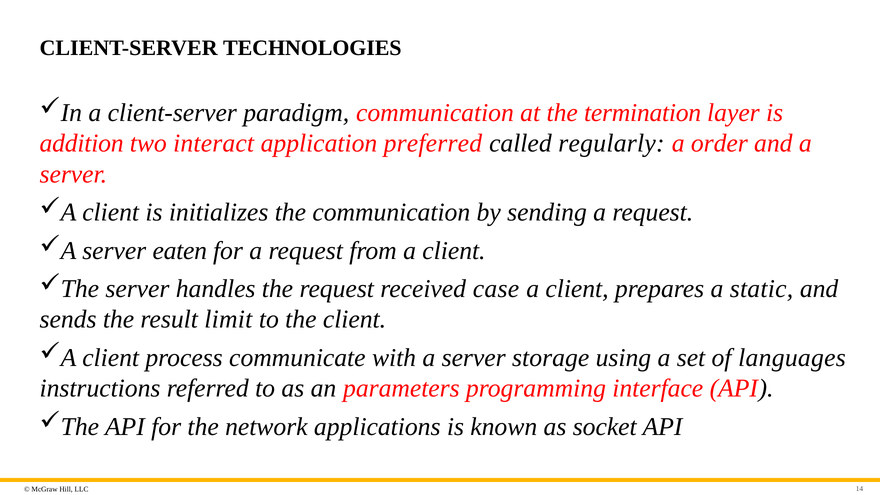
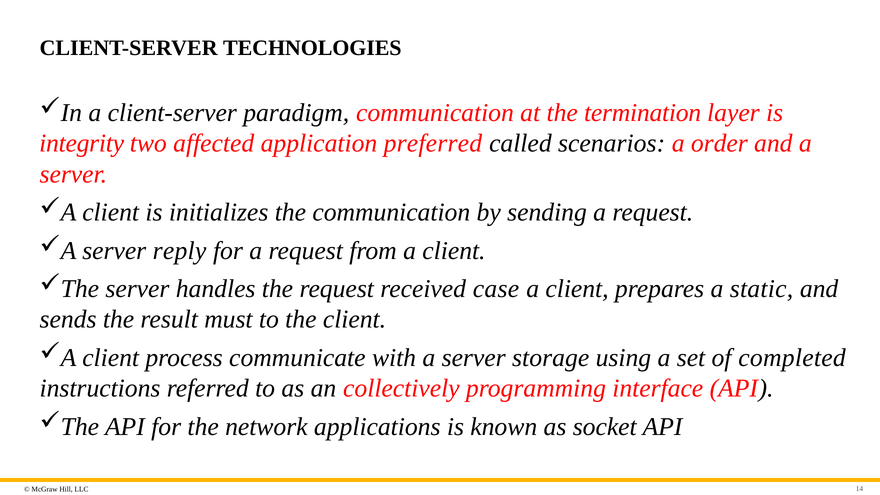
addition: addition -> integrity
interact: interact -> affected
regularly: regularly -> scenarios
eaten: eaten -> reply
limit: limit -> must
languages: languages -> completed
parameters: parameters -> collectively
